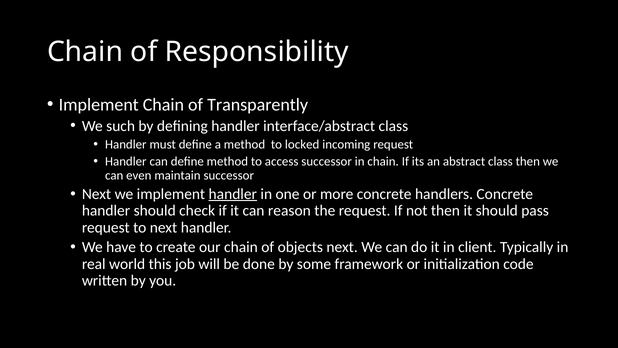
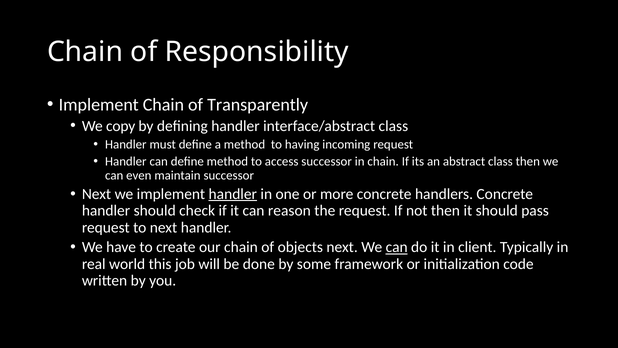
such: such -> copy
locked: locked -> having
can at (397, 247) underline: none -> present
